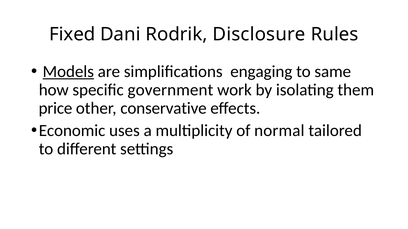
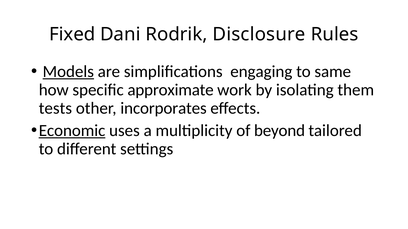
government: government -> approximate
price: price -> tests
conservative: conservative -> incorporates
Economic underline: none -> present
normal: normal -> beyond
